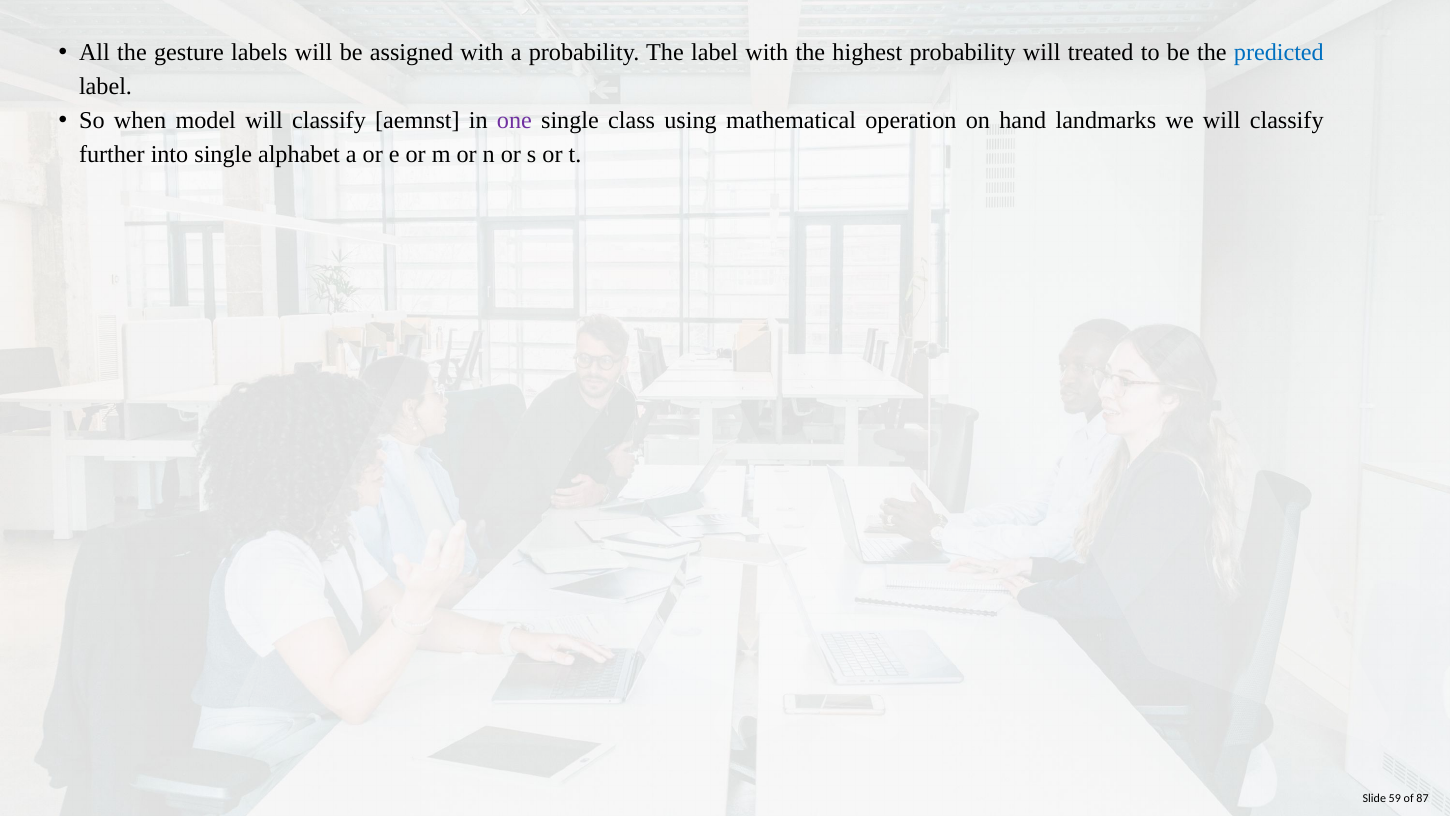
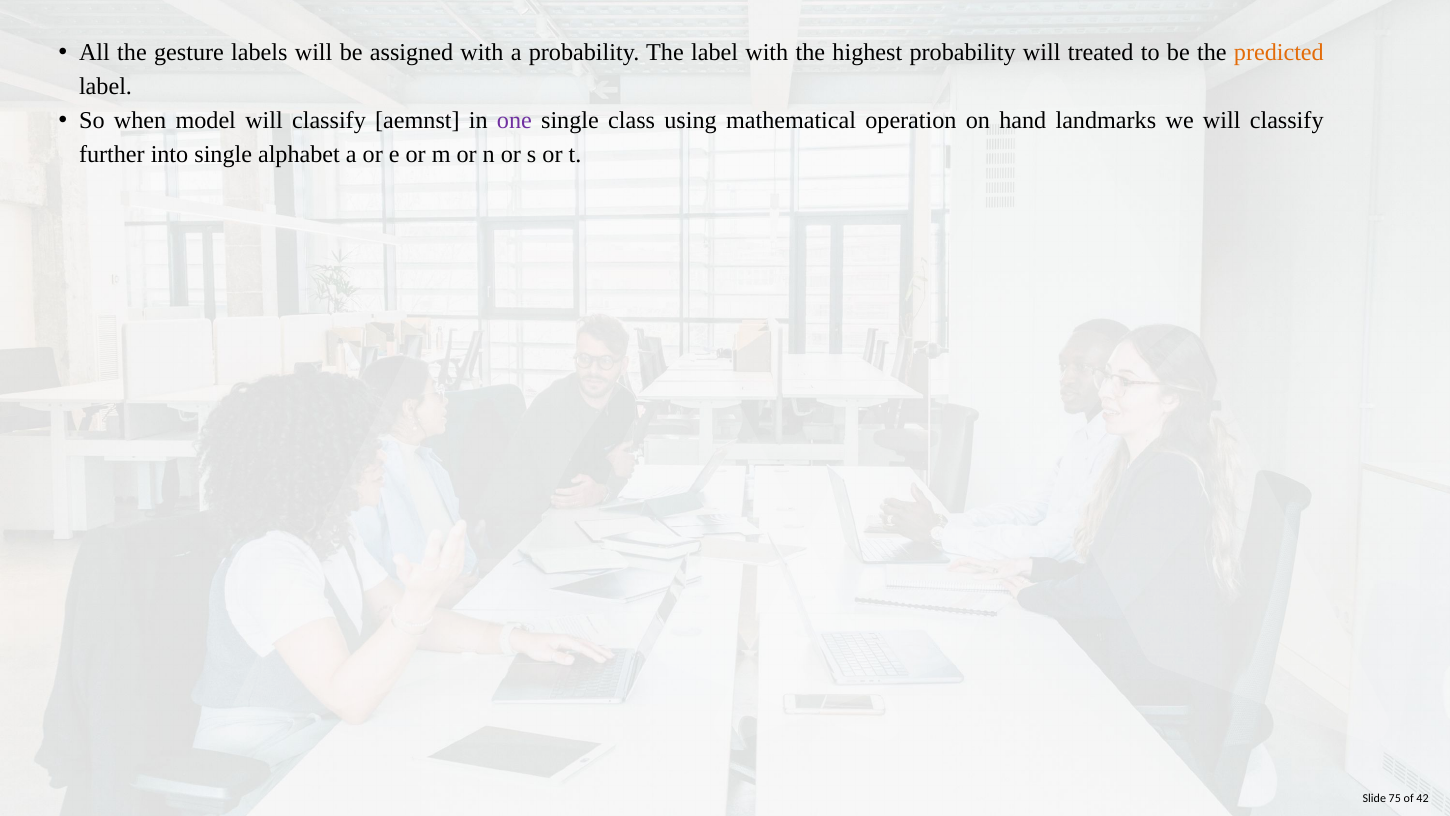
predicted colour: blue -> orange
59: 59 -> 75
87: 87 -> 42
